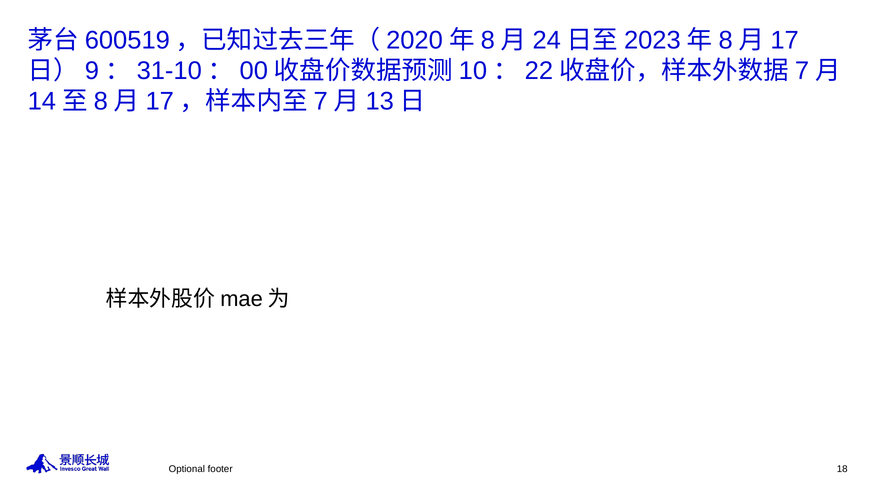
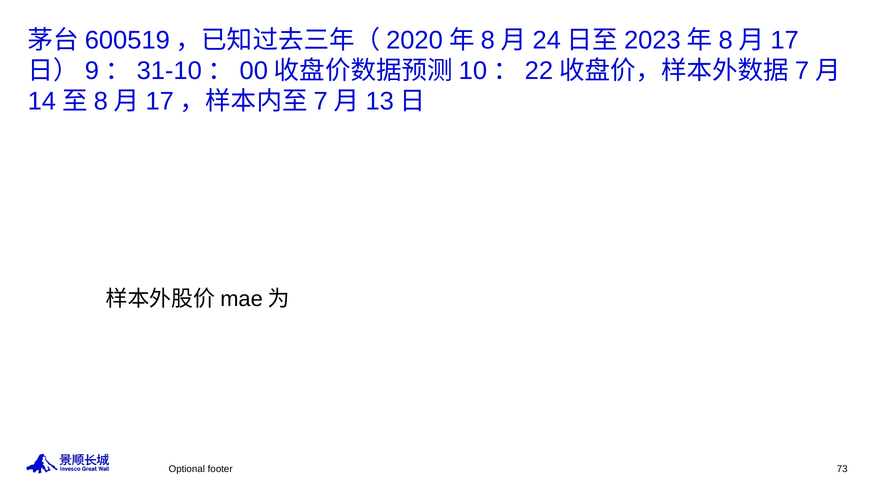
18: 18 -> 73
